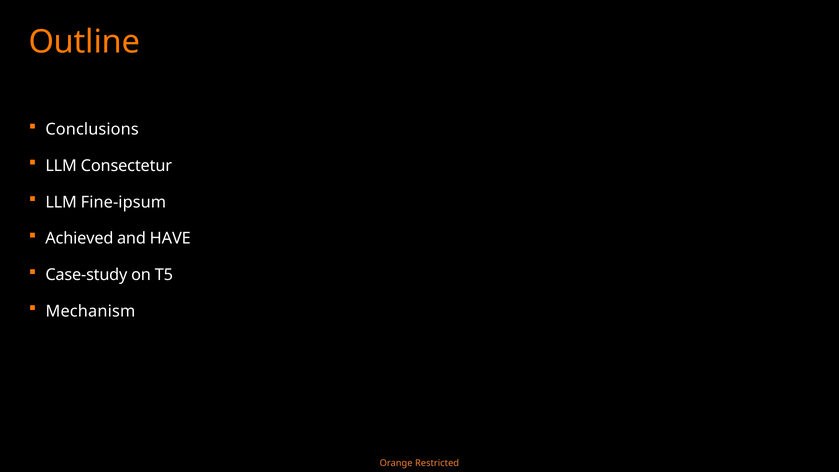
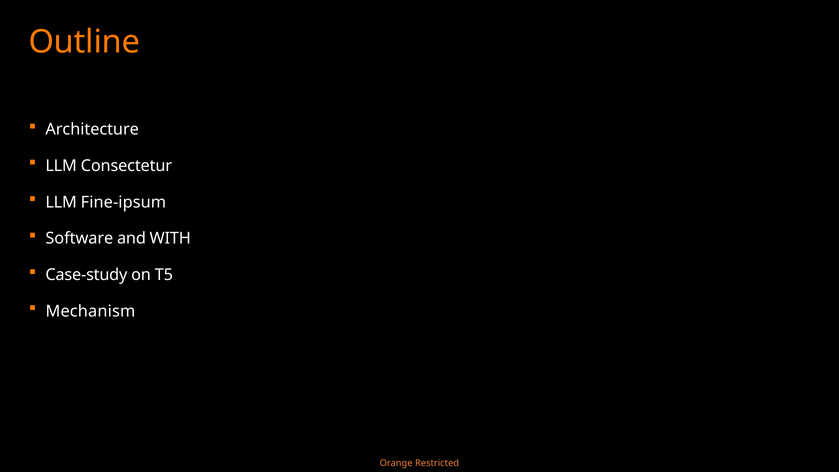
Conclusions: Conclusions -> Architecture
Achieved: Achieved -> Software
HAVE: HAVE -> WITH
